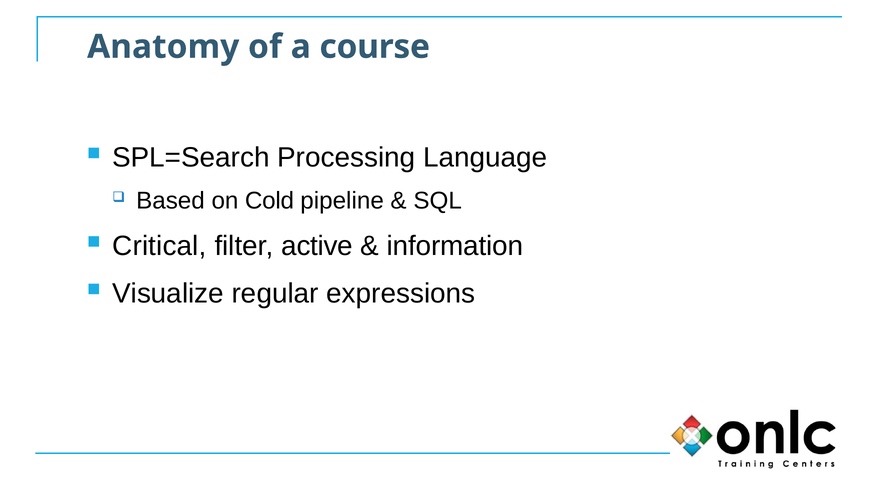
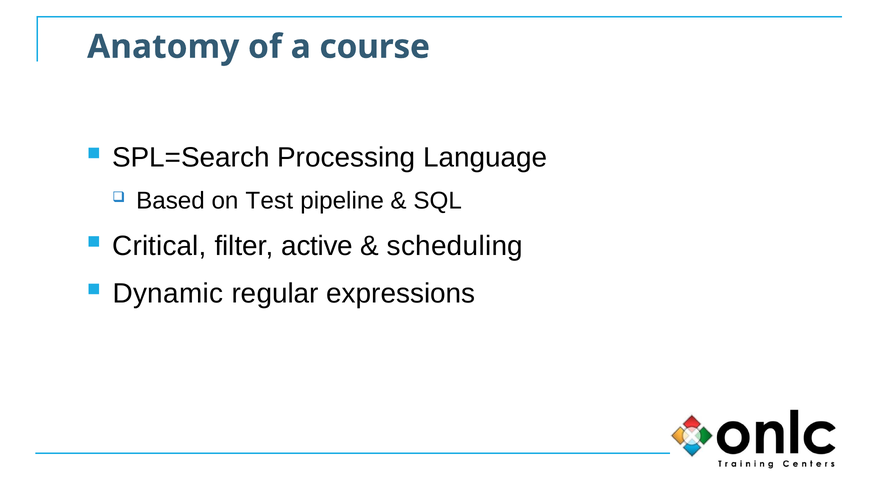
Cold: Cold -> Test
information: information -> scheduling
Visualize: Visualize -> Dynamic
